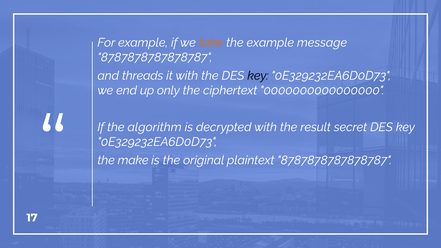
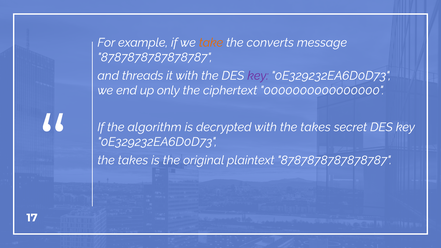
the example: example -> converts
key at (258, 76) colour: black -> purple
with the result: result -> takes
make at (133, 160): make -> takes
